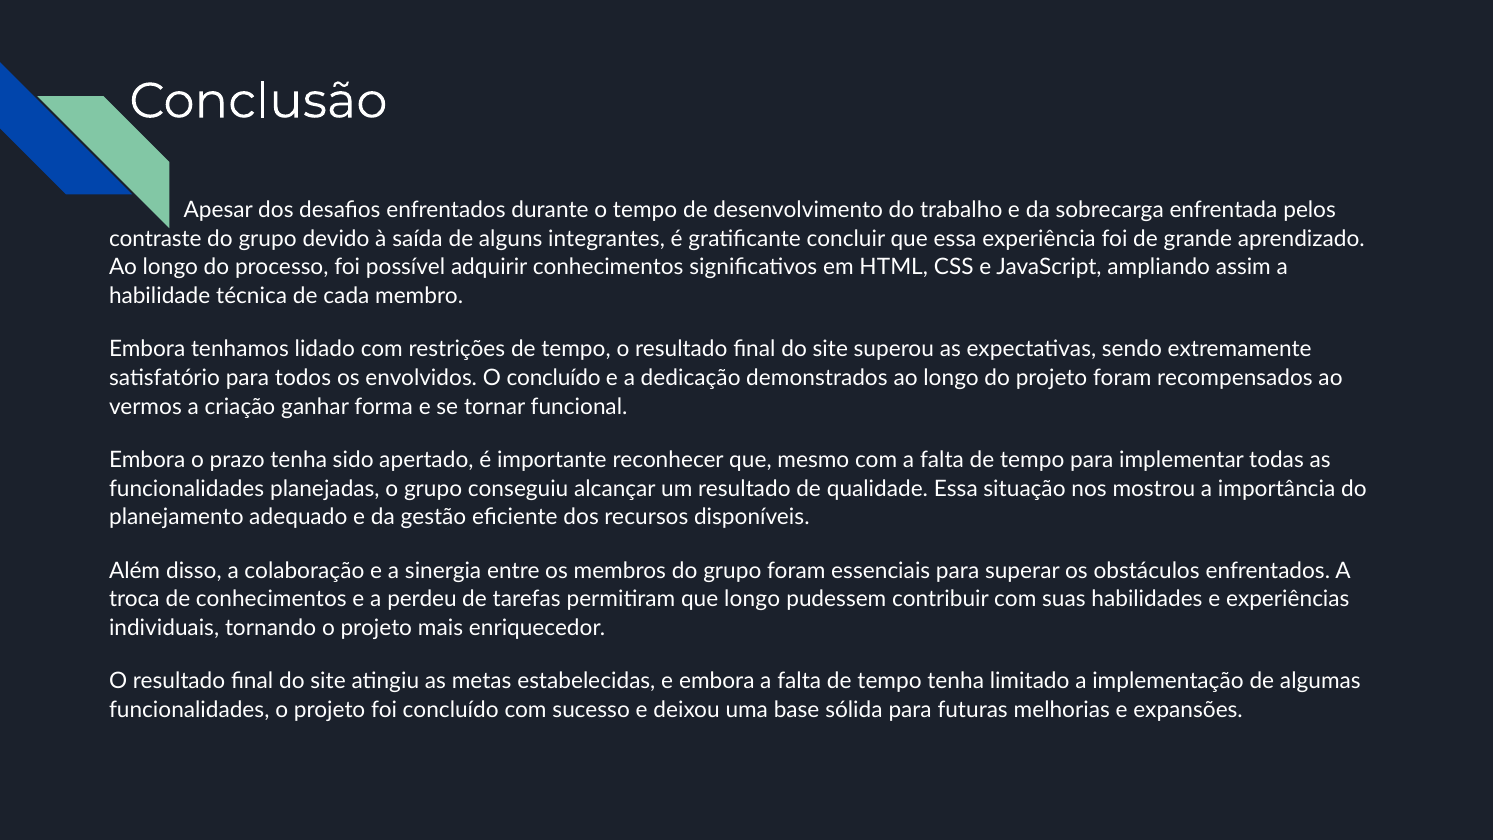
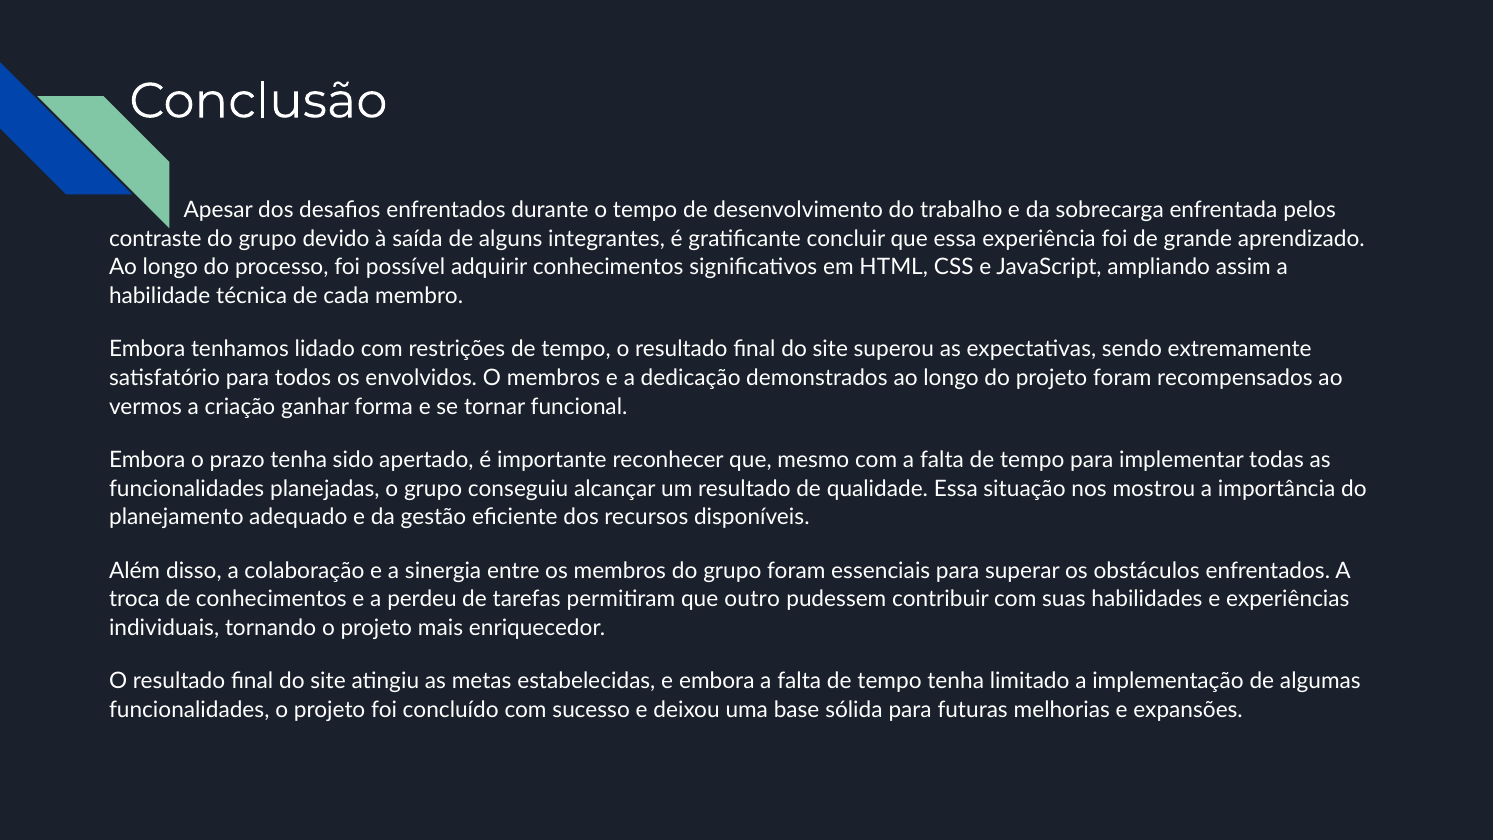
O concluído: concluído -> membros
que longo: longo -> outro
